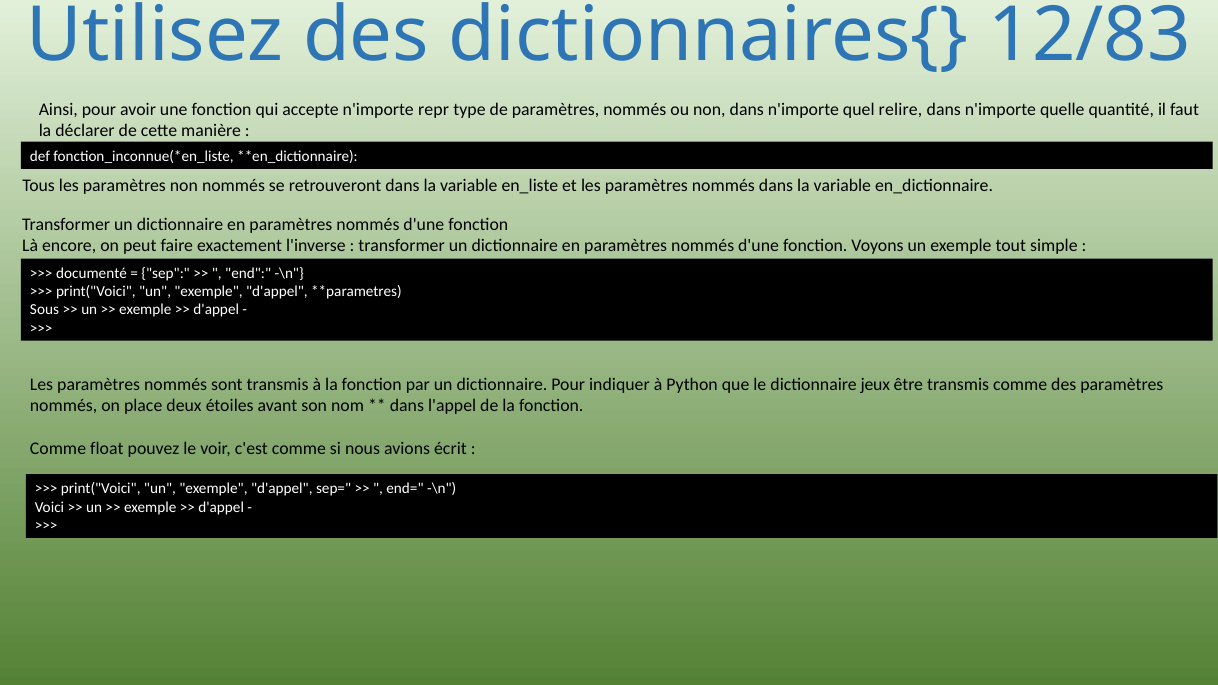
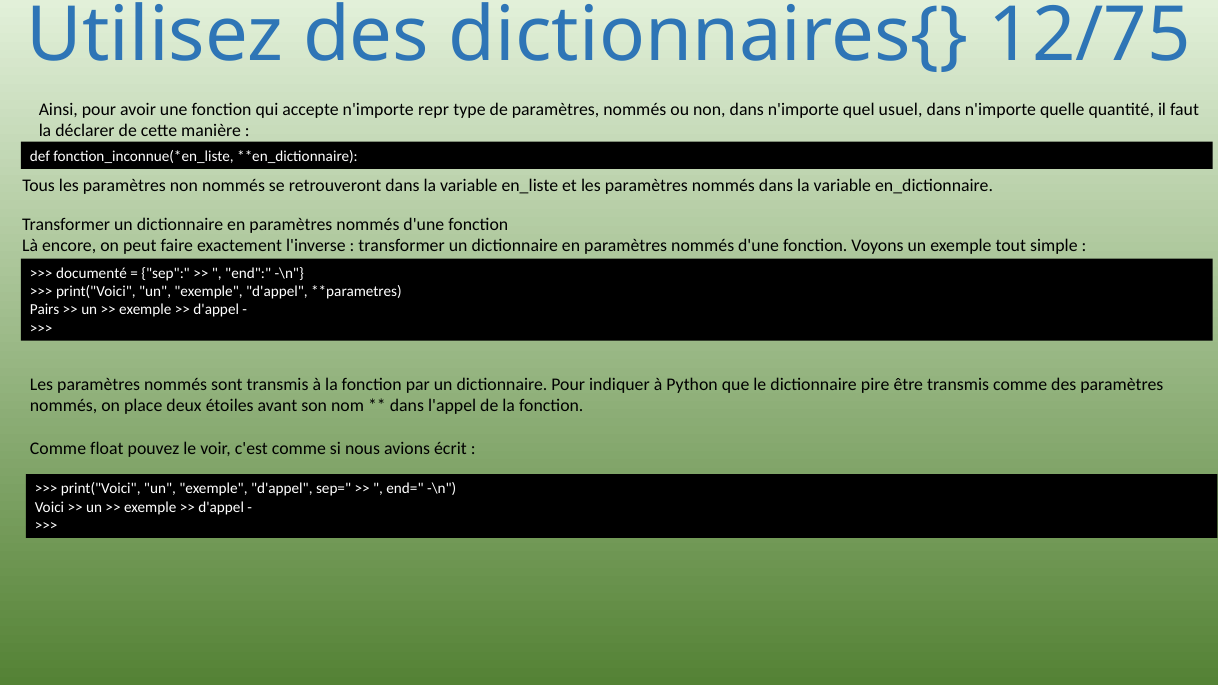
12/83: 12/83 -> 12/75
relire: relire -> usuel
Sous: Sous -> Pairs
jeux: jeux -> pire
